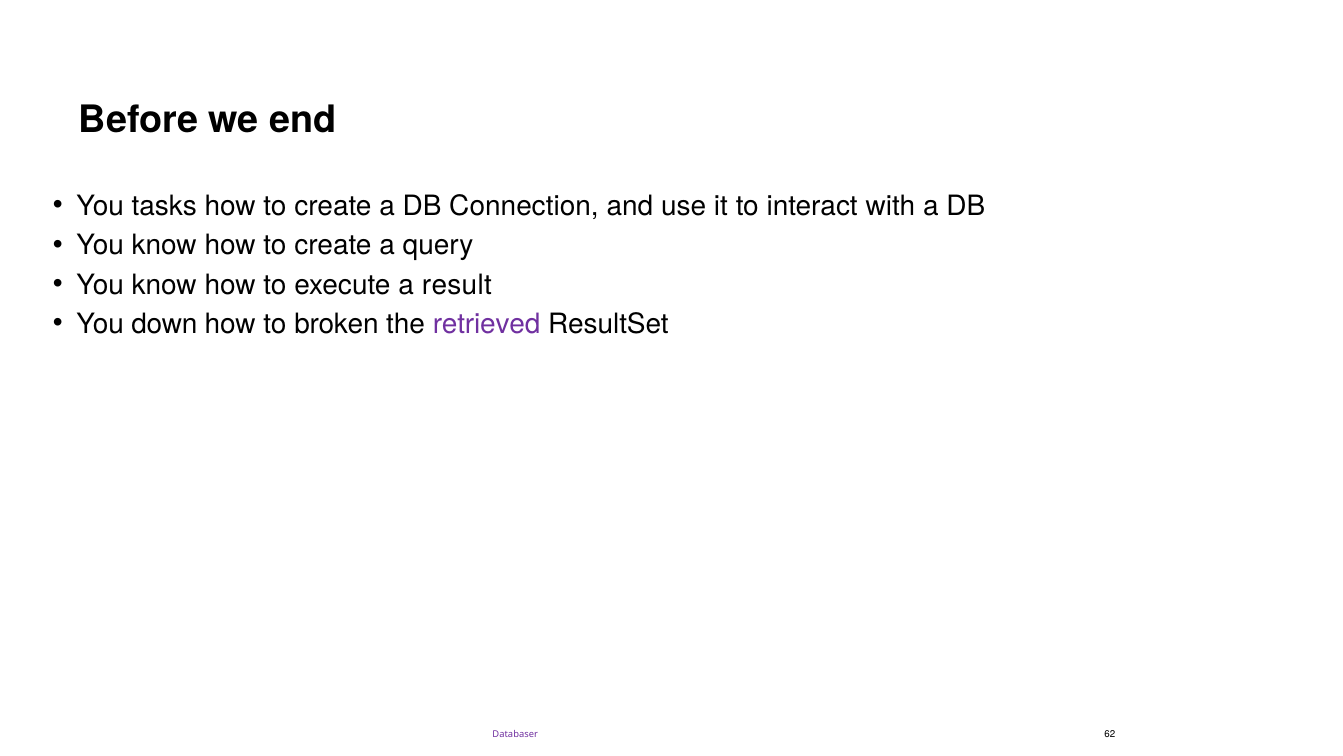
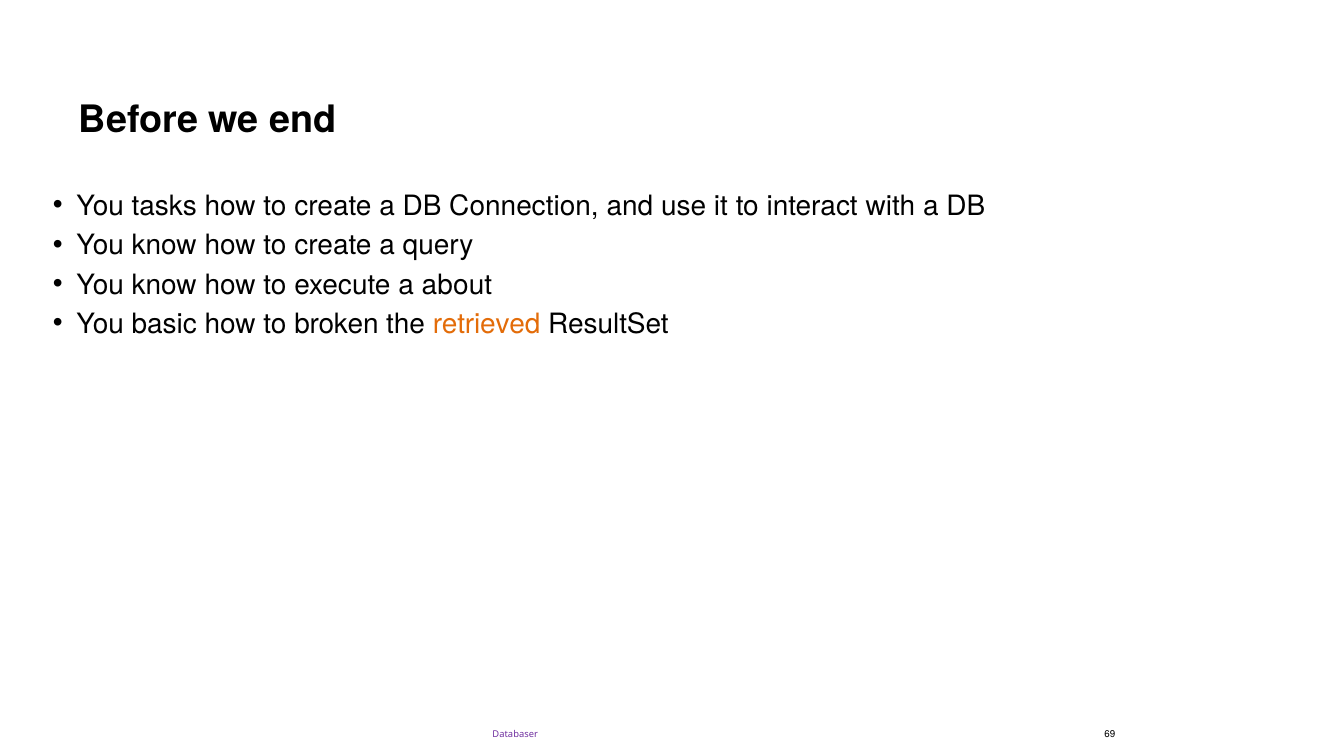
result: result -> about
down: down -> basic
retrieved colour: purple -> orange
62: 62 -> 69
